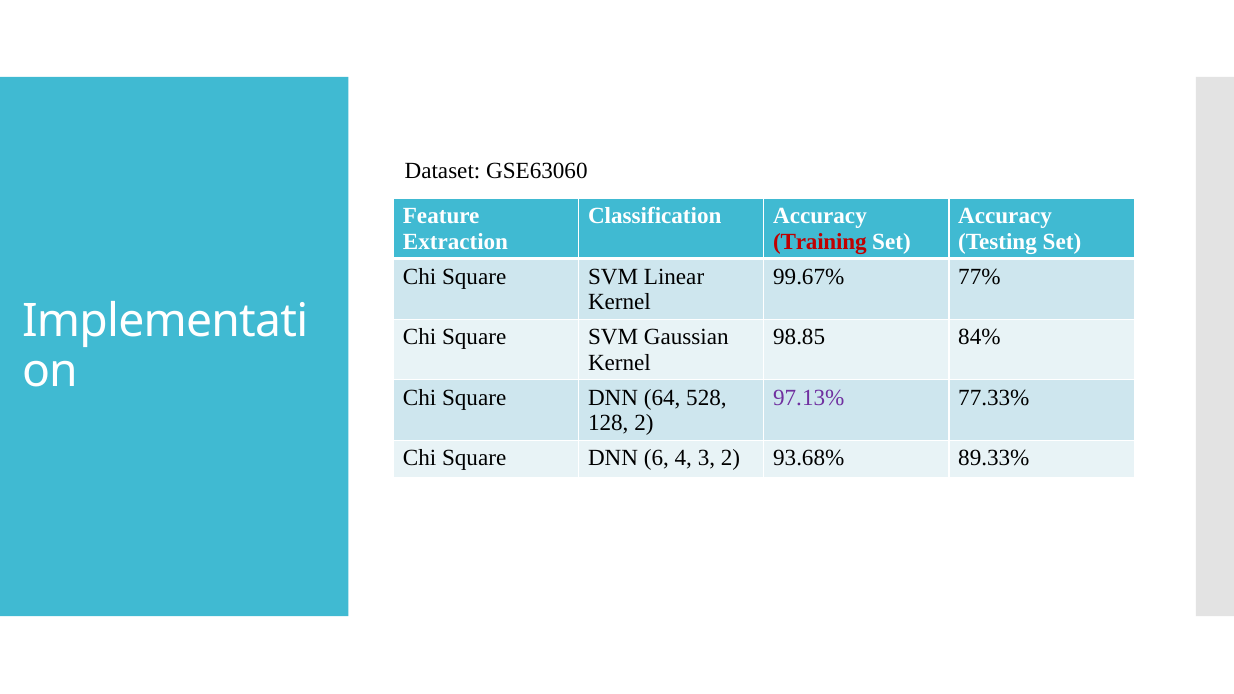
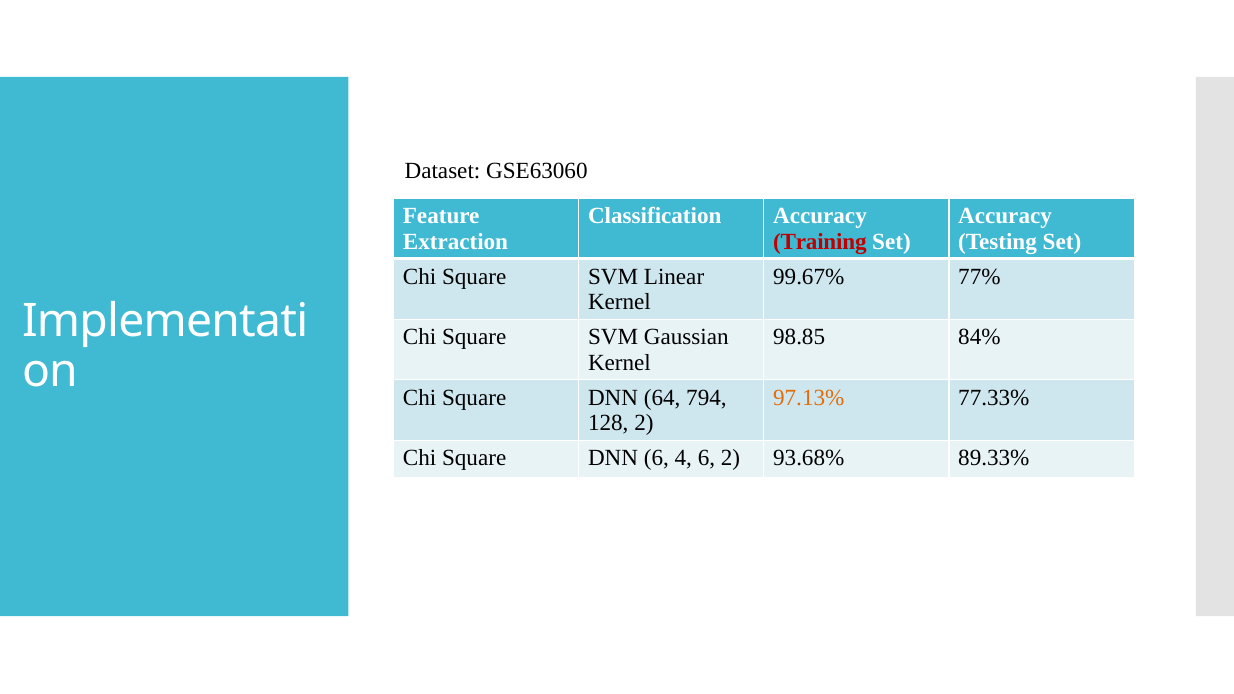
528: 528 -> 794
97.13% colour: purple -> orange
4 3: 3 -> 6
